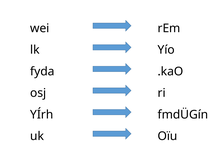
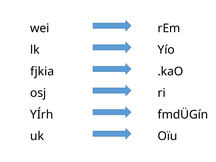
fyda: fyda -> fjkia
